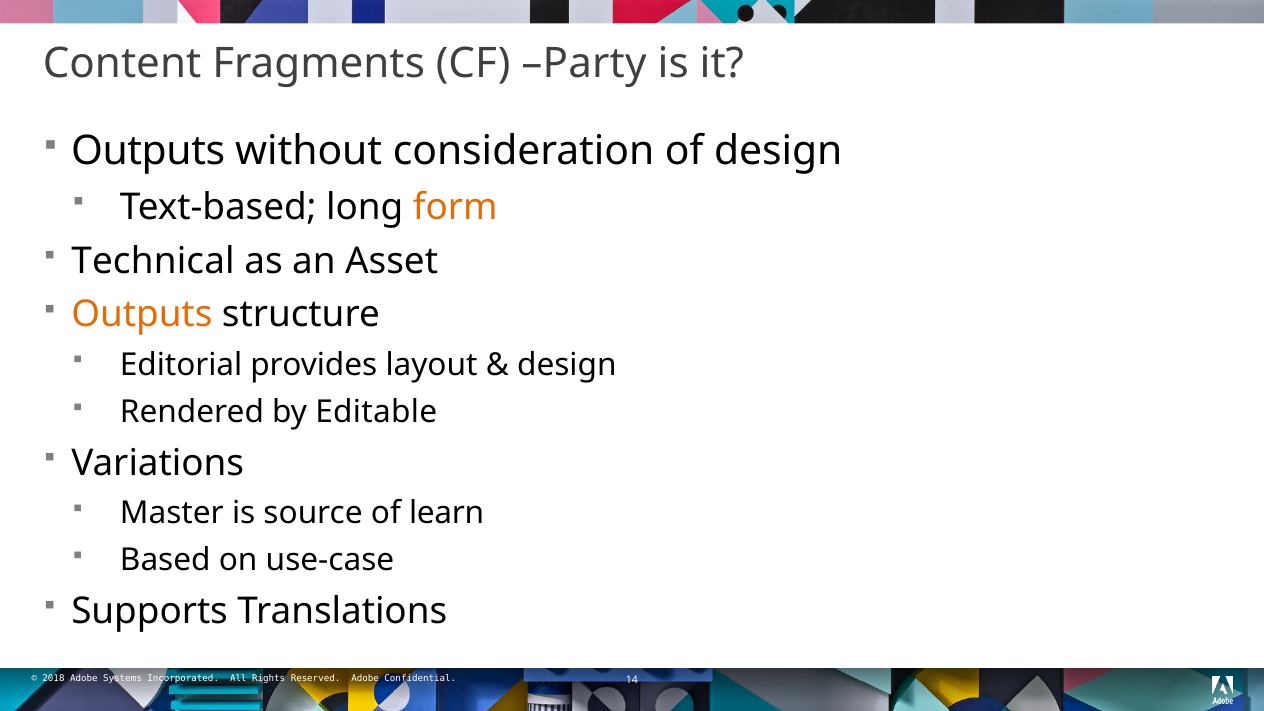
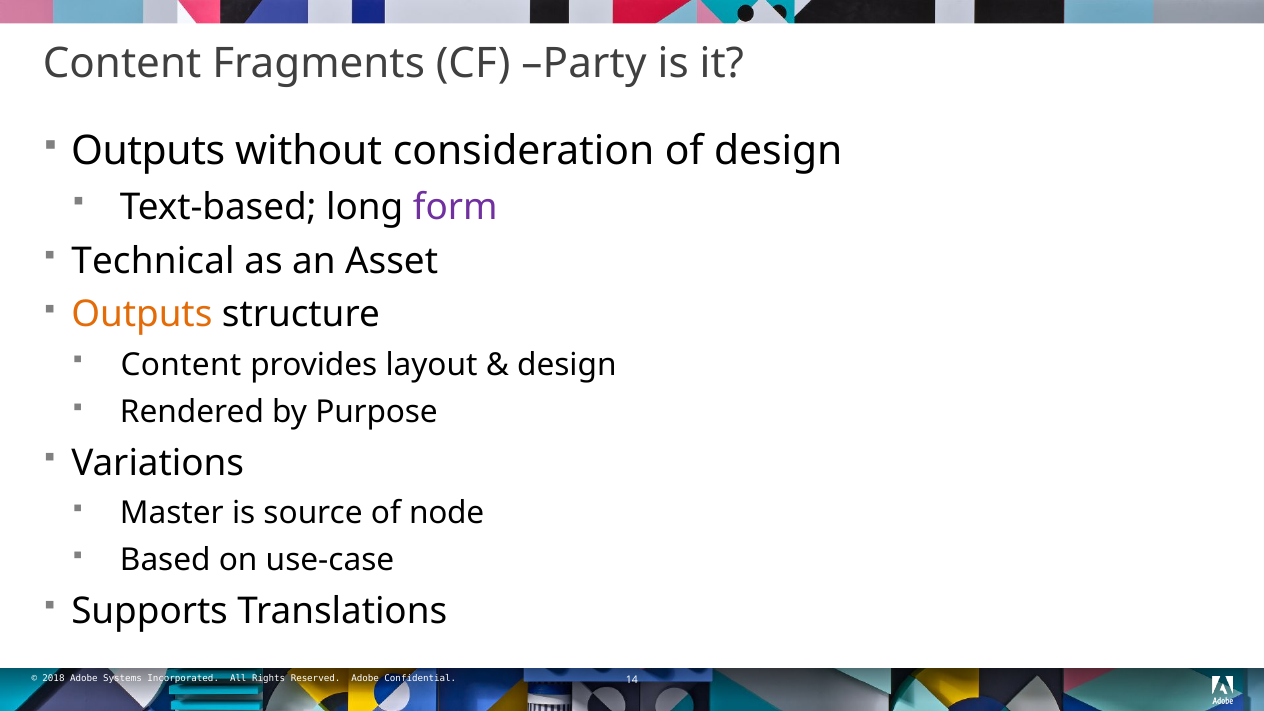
form colour: orange -> purple
Editorial at (181, 365): Editorial -> Content
Editable: Editable -> Purpose
learn: learn -> node
